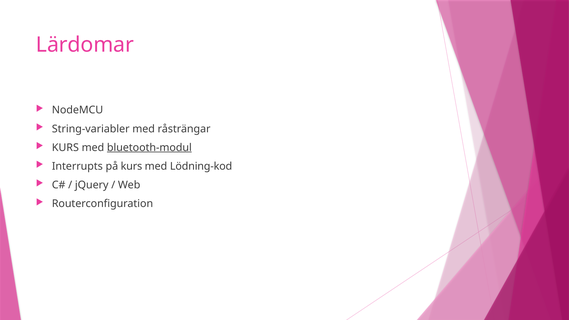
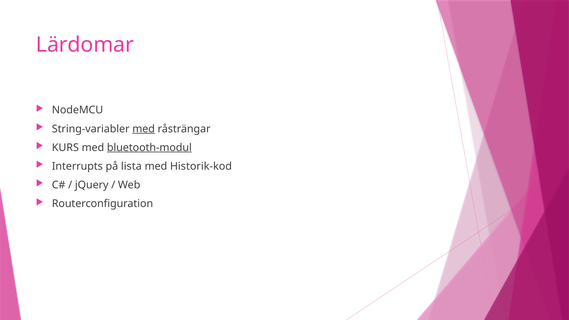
med at (144, 129) underline: none -> present
på kurs: kurs -> lista
Lödning-kod: Lödning-kod -> Historik-kod
